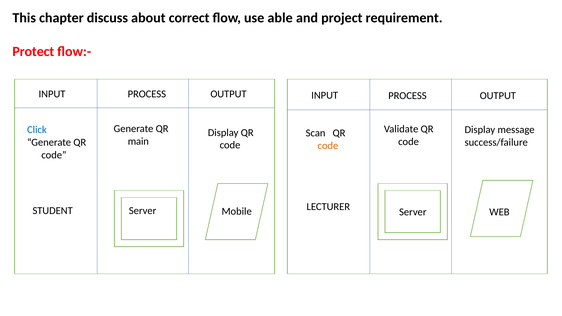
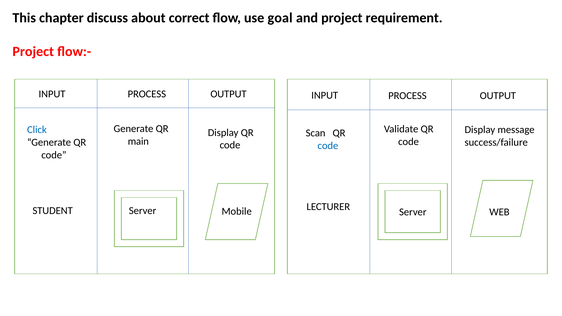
able: able -> goal
Protect at (33, 52): Protect -> Project
code at (328, 146) colour: orange -> blue
